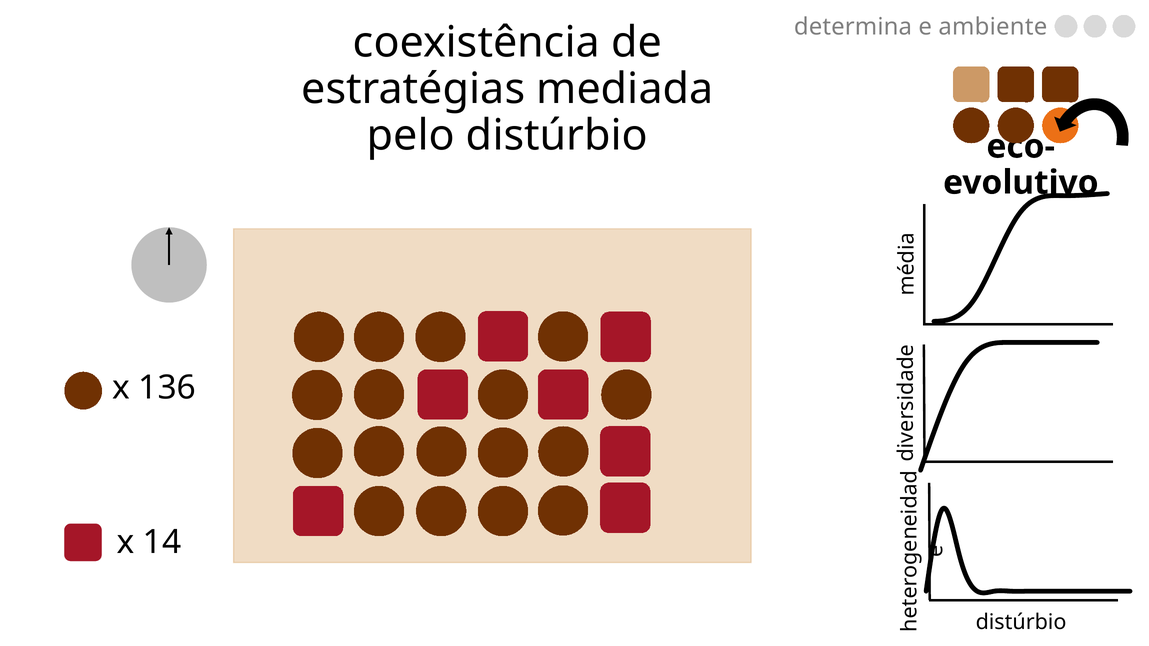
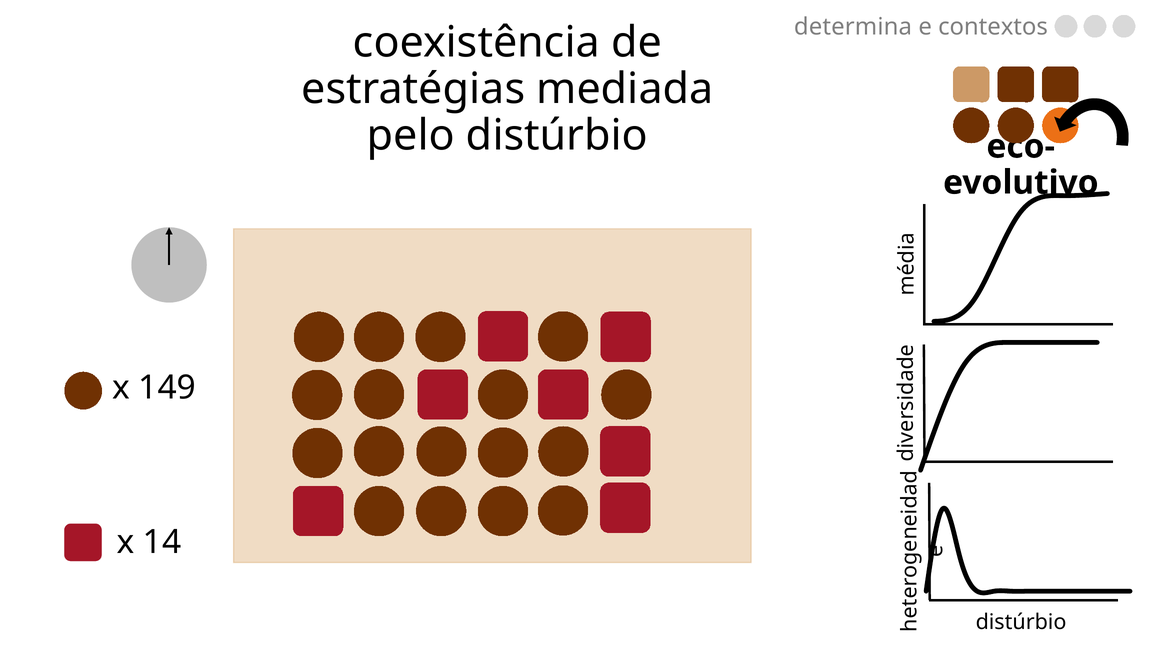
ambiente: ambiente -> contextos
136: 136 -> 149
